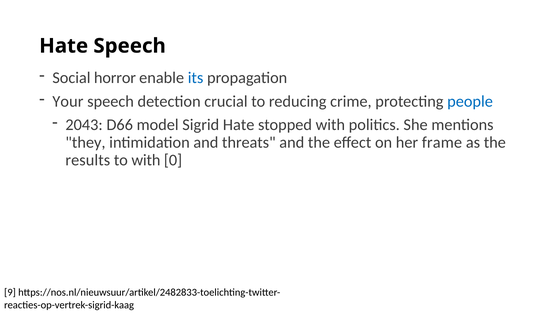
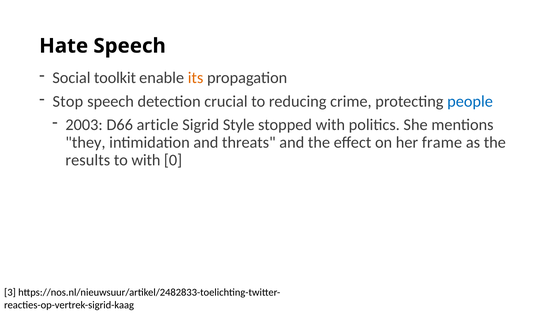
horror: horror -> toolkit
its colour: blue -> orange
Your: Your -> Stop
2043: 2043 -> 2003
model: model -> article
Sigrid Hate: Hate -> Style
9: 9 -> 3
